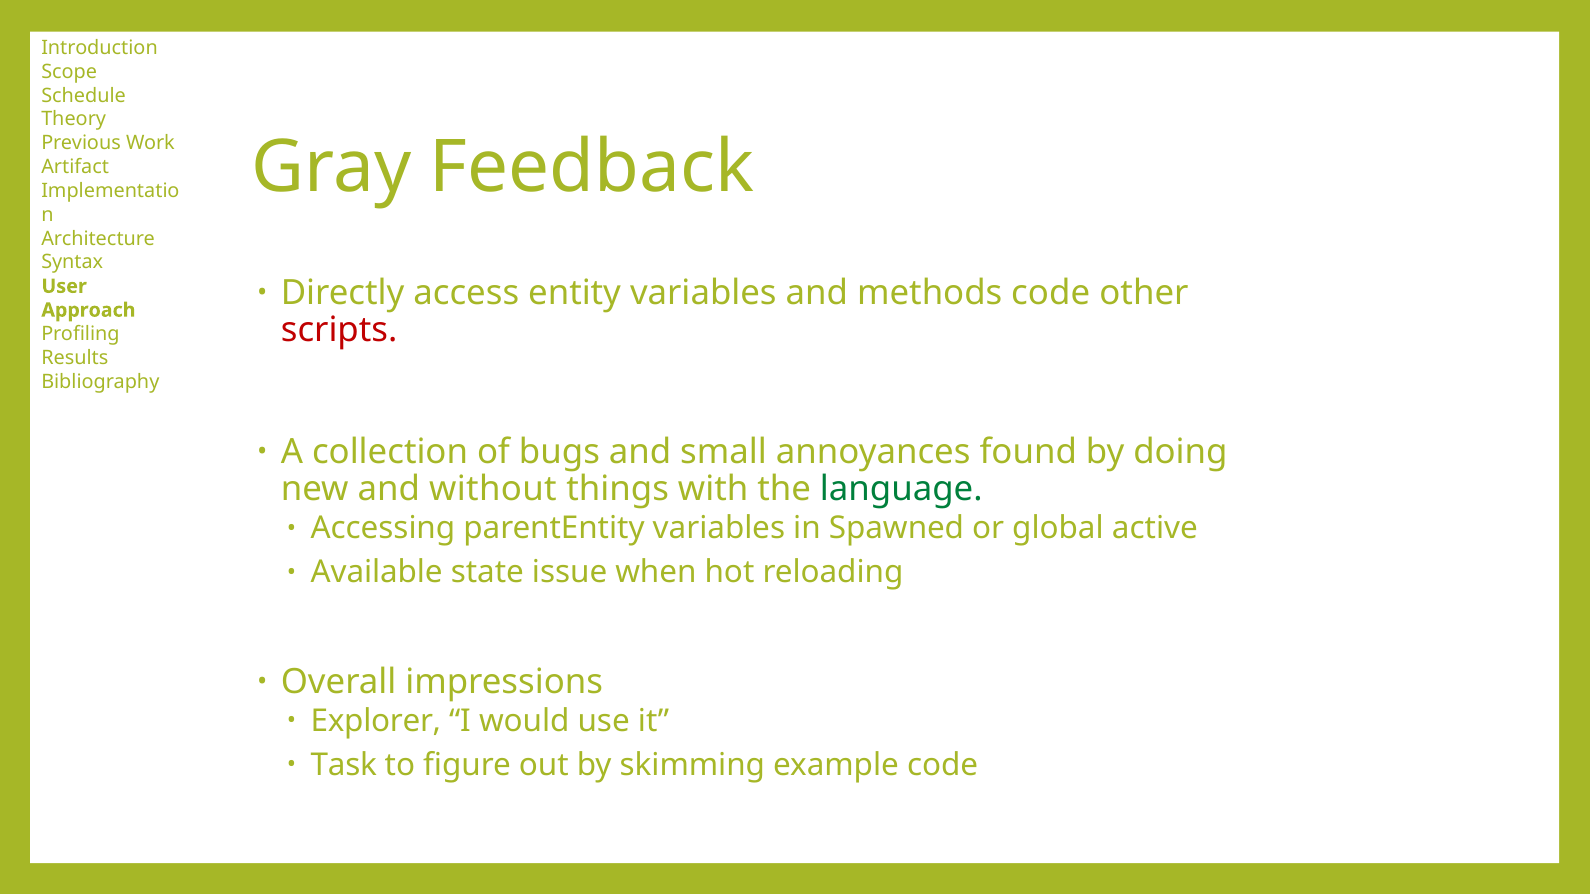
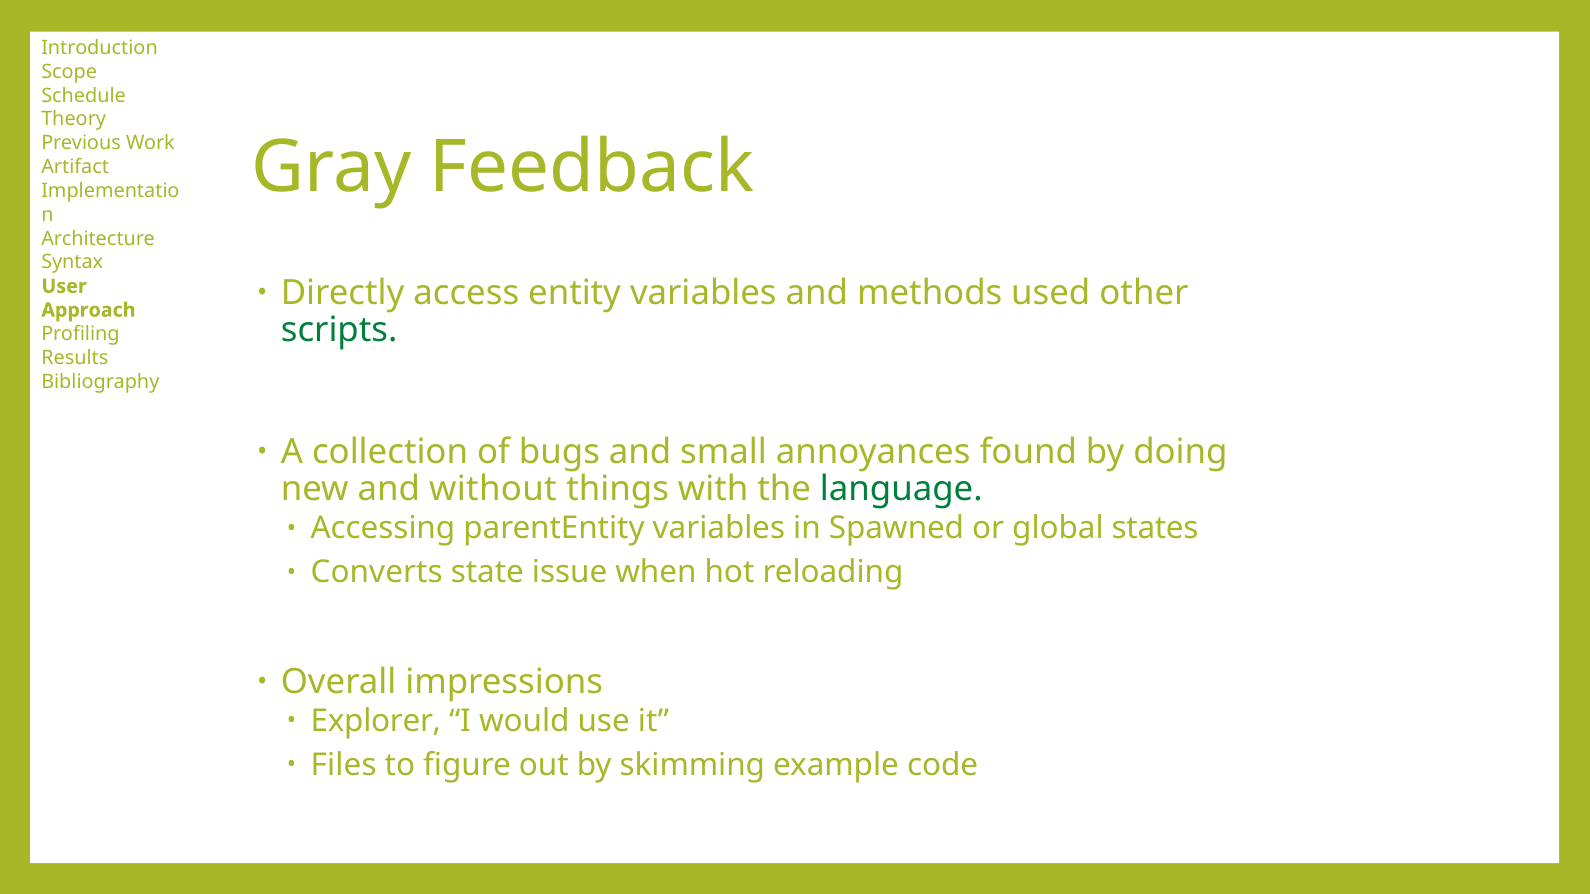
methods code: code -> used
scripts colour: red -> green
active: active -> states
Available: Available -> Converts
Task: Task -> Files
